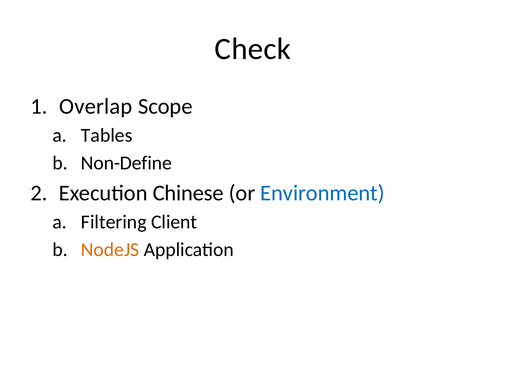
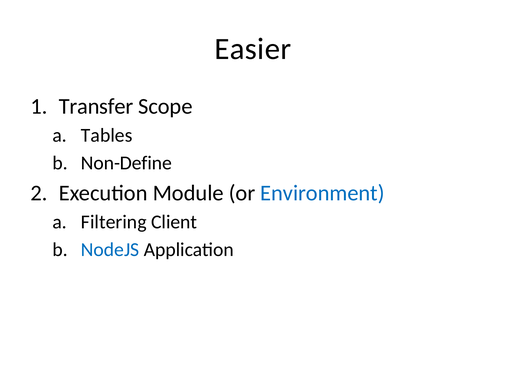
Check: Check -> Easier
Overlap: Overlap -> Transfer
Chinese: Chinese -> Module
NodeJS colour: orange -> blue
